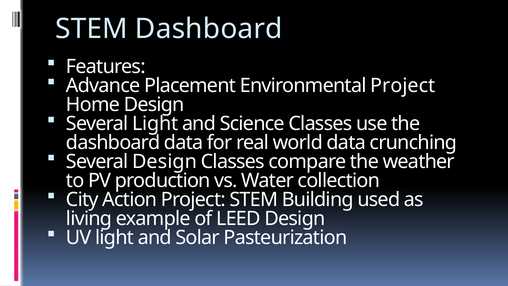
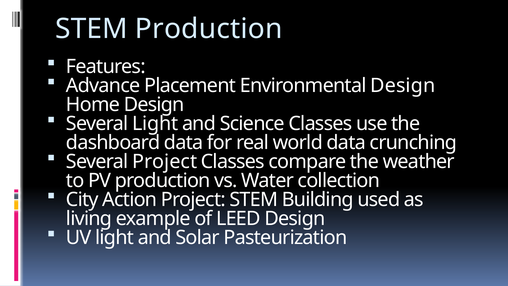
STEM Dashboard: Dashboard -> Production
Environmental Project: Project -> Design
Several Design: Design -> Project
